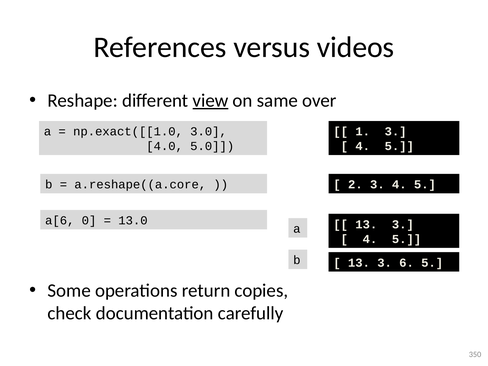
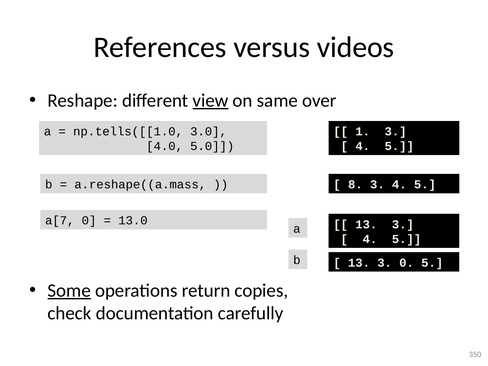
np.exact([[1.0: np.exact([[1.0 -> np.tells([[1.0
a.reshape((a.core: a.reshape((a.core -> a.reshape((a.mass
2: 2 -> 8
a[6: a[6 -> a[7
3 6: 6 -> 0
Some underline: none -> present
